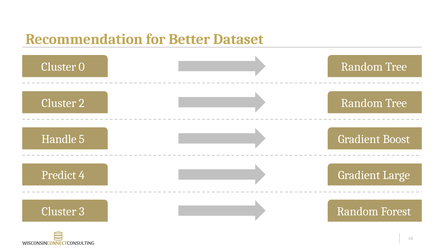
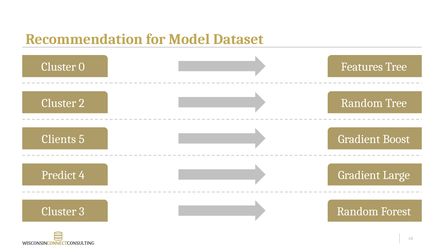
Better: Better -> Model
0 Random: Random -> Features
Handle: Handle -> Clients
